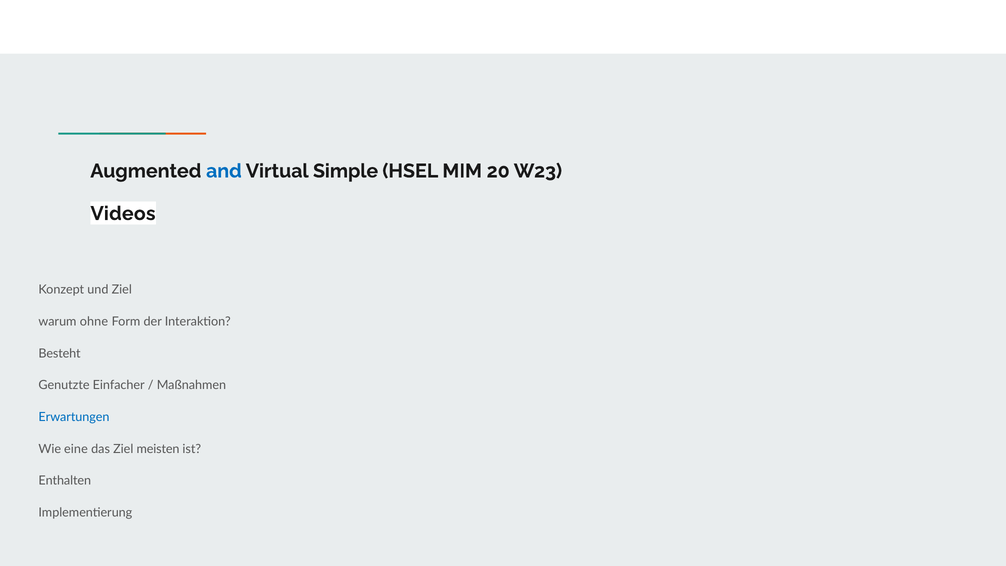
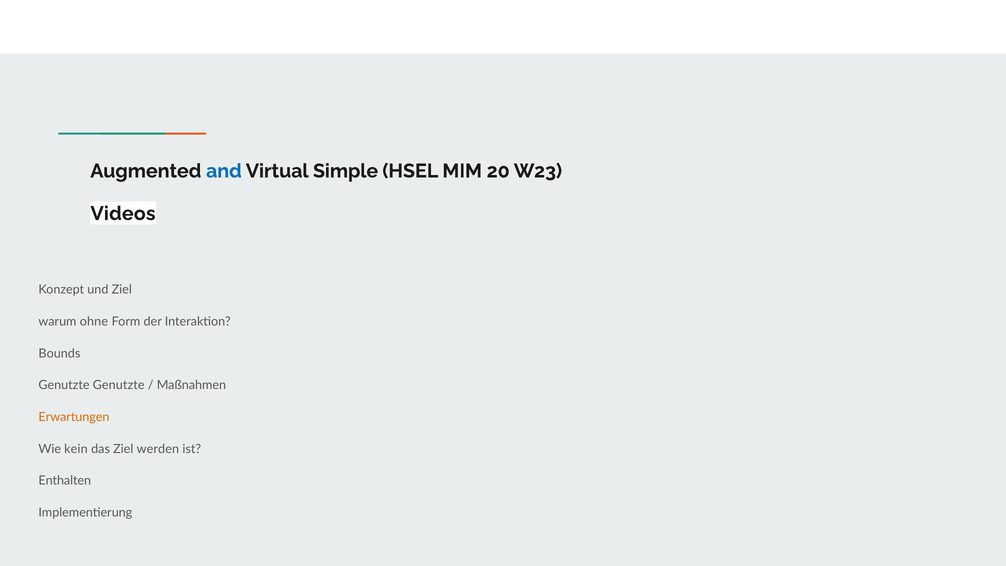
Besteht: Besteht -> Bounds
Genutzte Einfacher: Einfacher -> Genutzte
Erwartungen colour: blue -> orange
eine: eine -> kein
meisten: meisten -> werden
